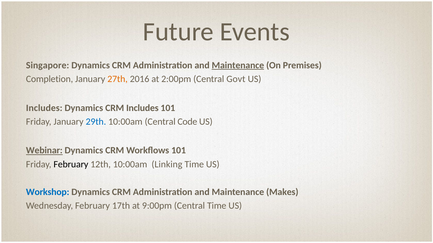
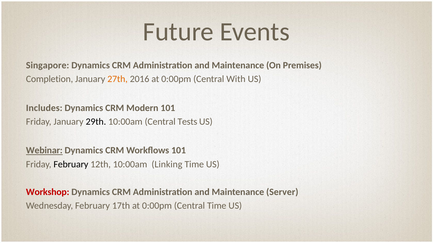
Maintenance at (238, 65) underline: present -> none
2016 at 2:00pm: 2:00pm -> 0:00pm
Govt: Govt -> With
CRM Includes: Includes -> Modern
29th colour: blue -> black
Code: Code -> Tests
Workshop colour: blue -> red
Makes: Makes -> Server
17th at 9:00pm: 9:00pm -> 0:00pm
